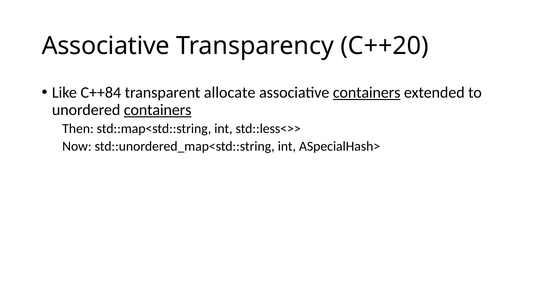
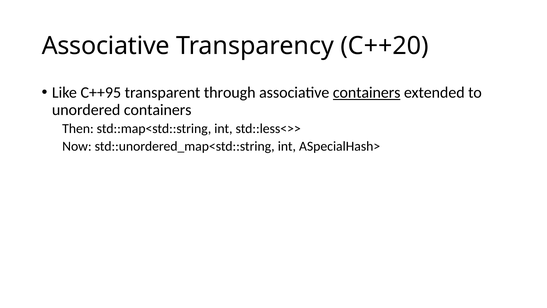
C++84: C++84 -> C++95
allocate: allocate -> through
containers at (158, 110) underline: present -> none
